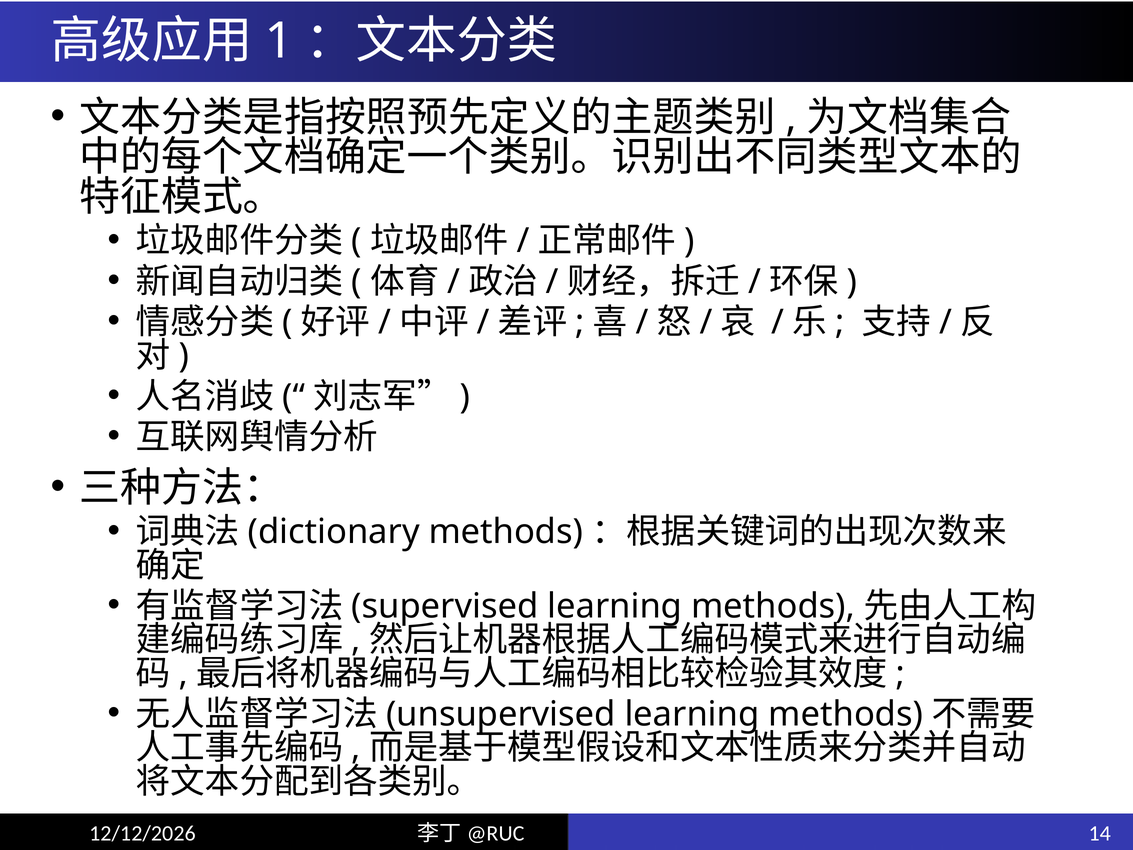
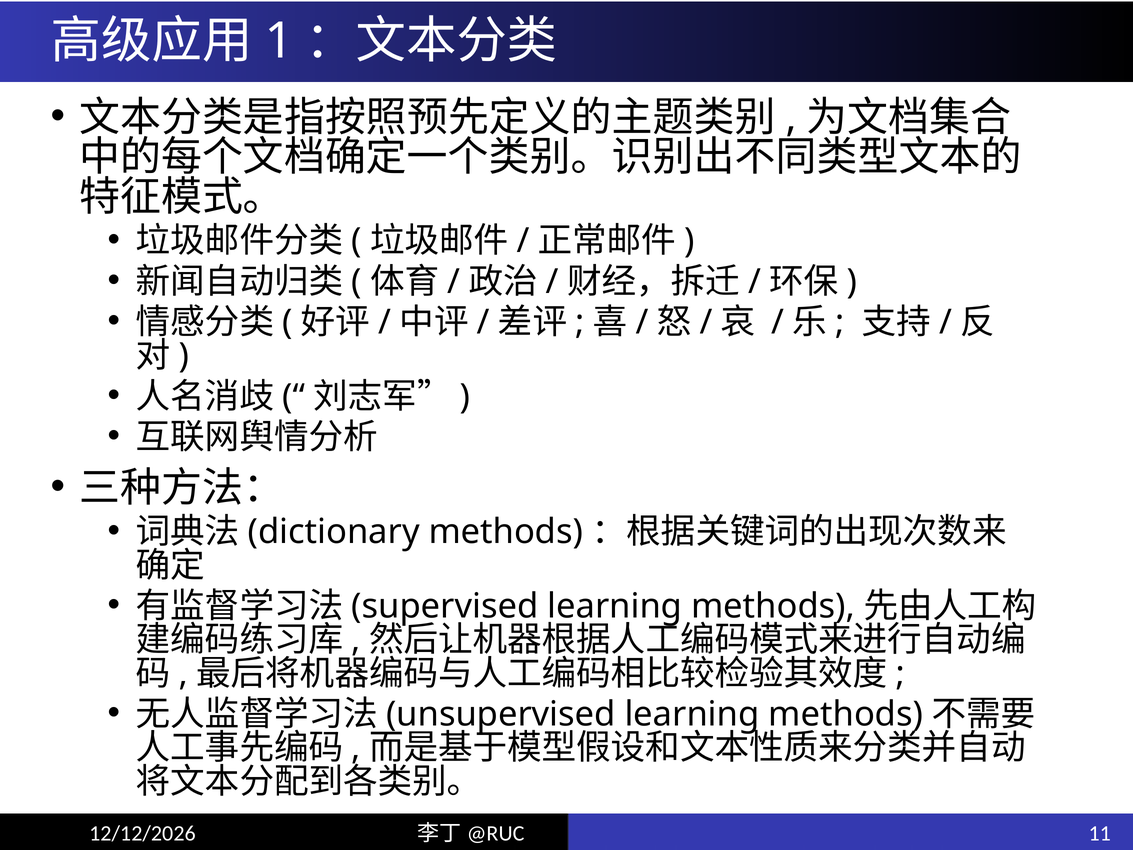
14: 14 -> 11
